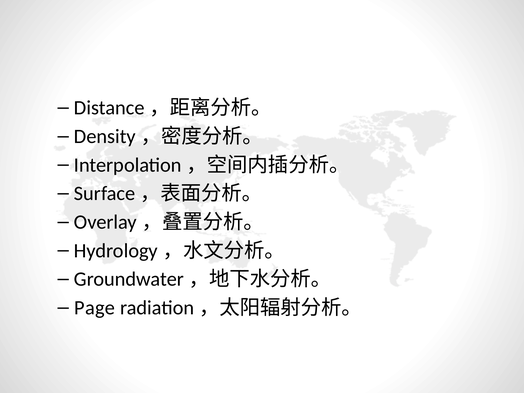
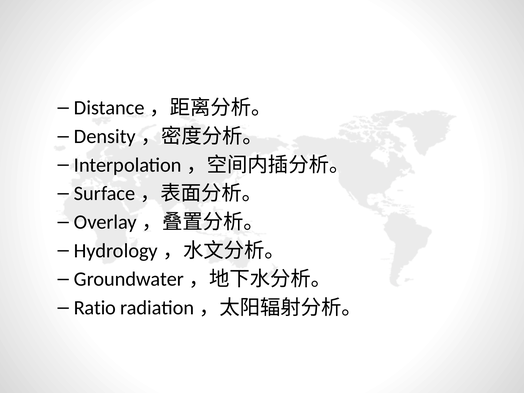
Page: Page -> Ratio
